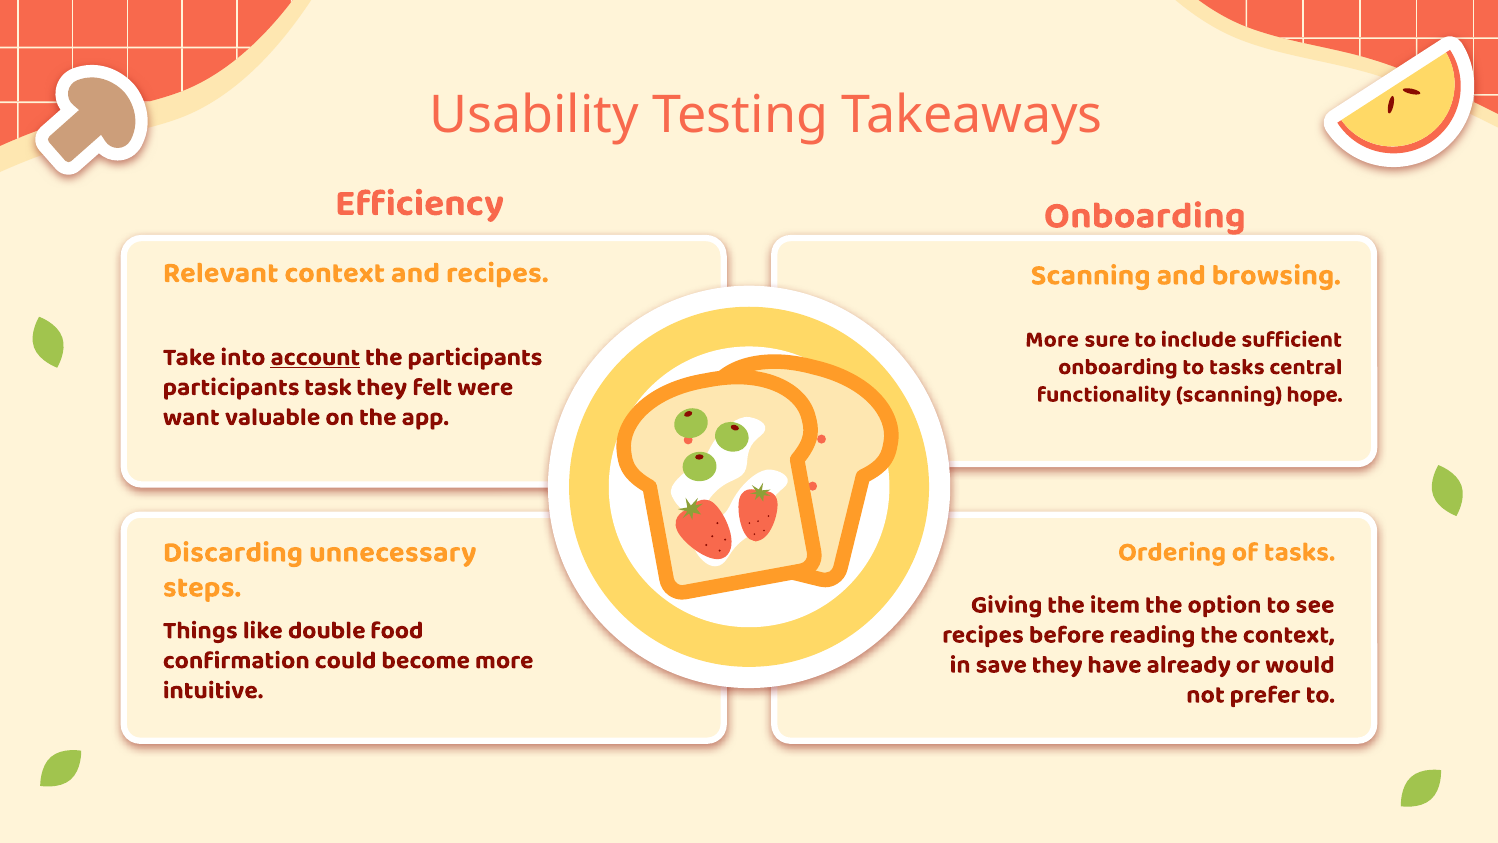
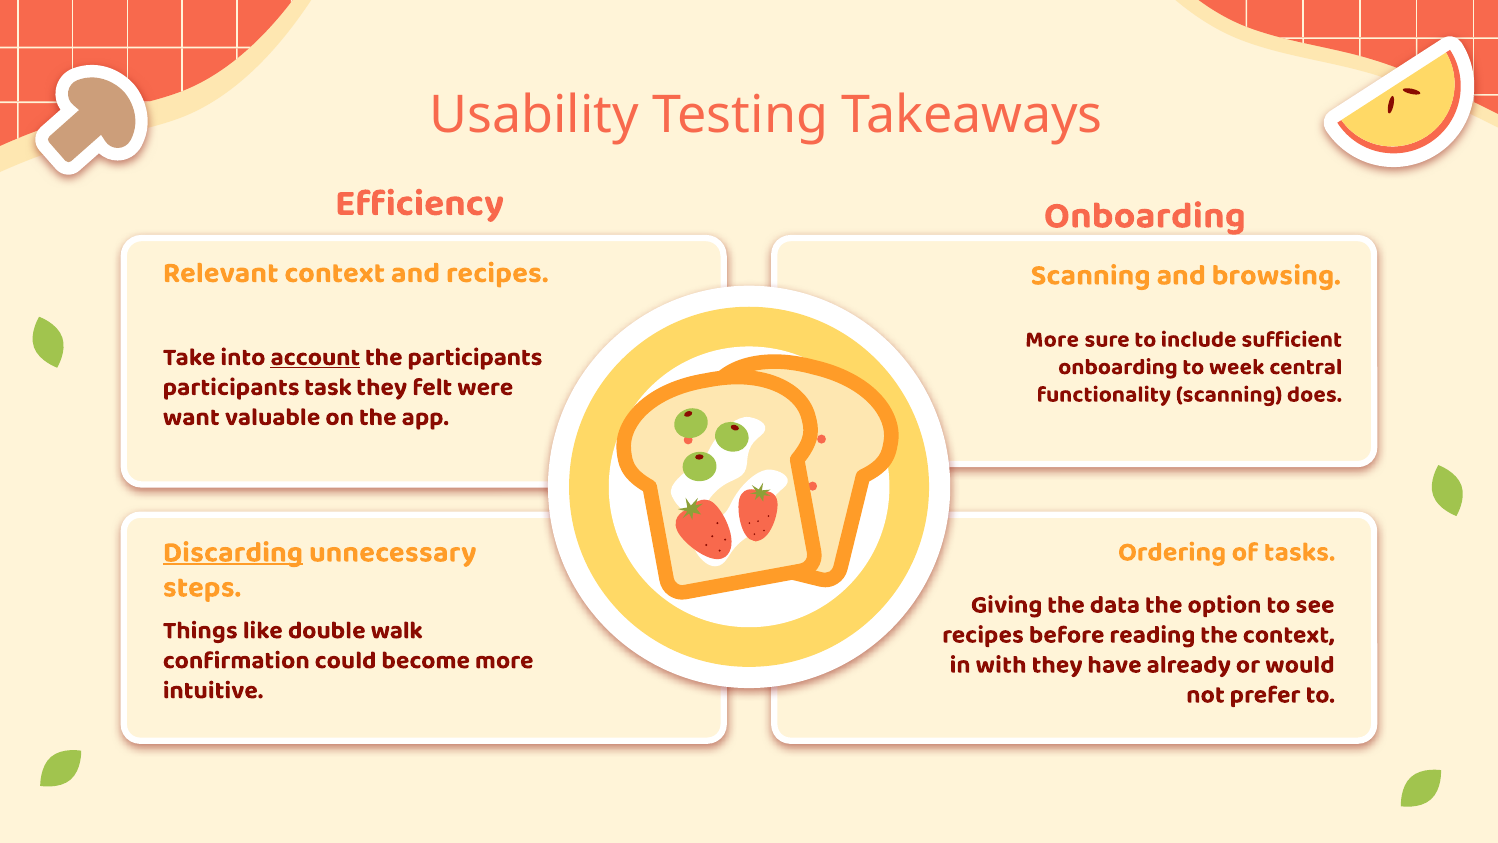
to tasks: tasks -> week
hope: hope -> does
Discarding underline: none -> present
item: item -> data
food: food -> walk
save: save -> with
